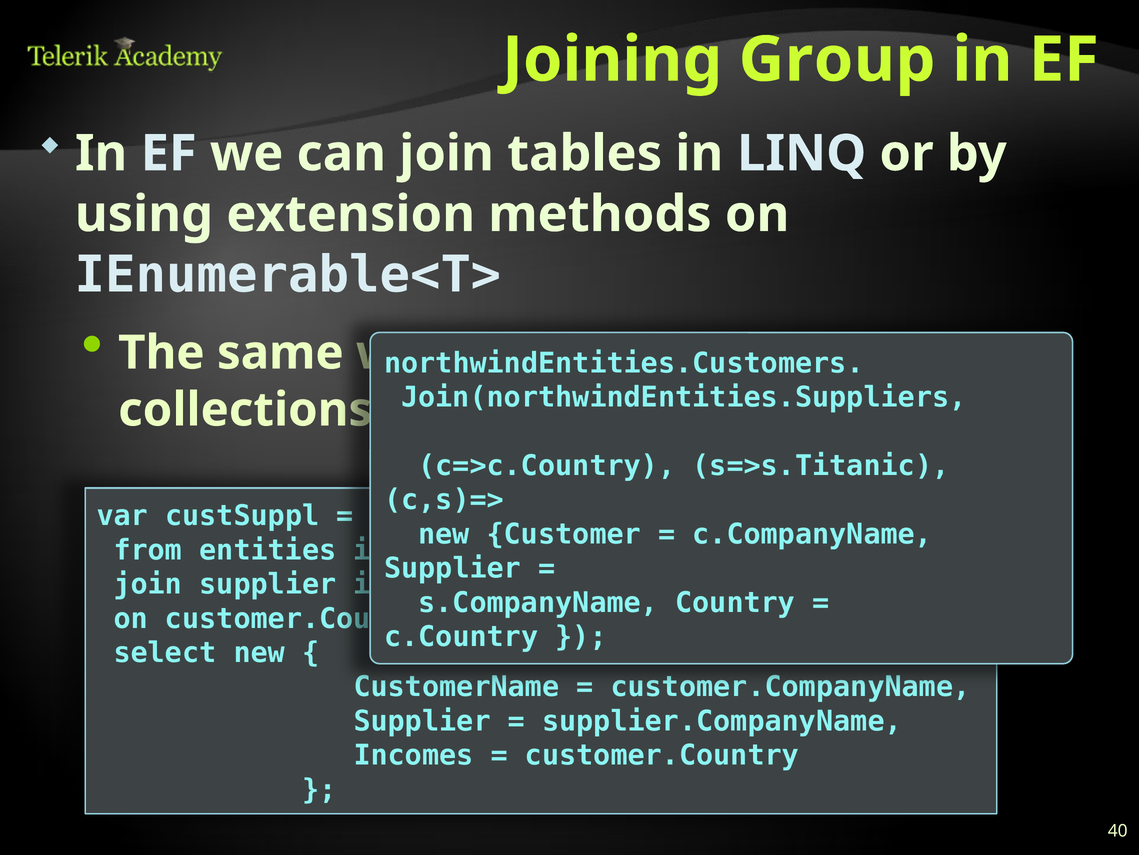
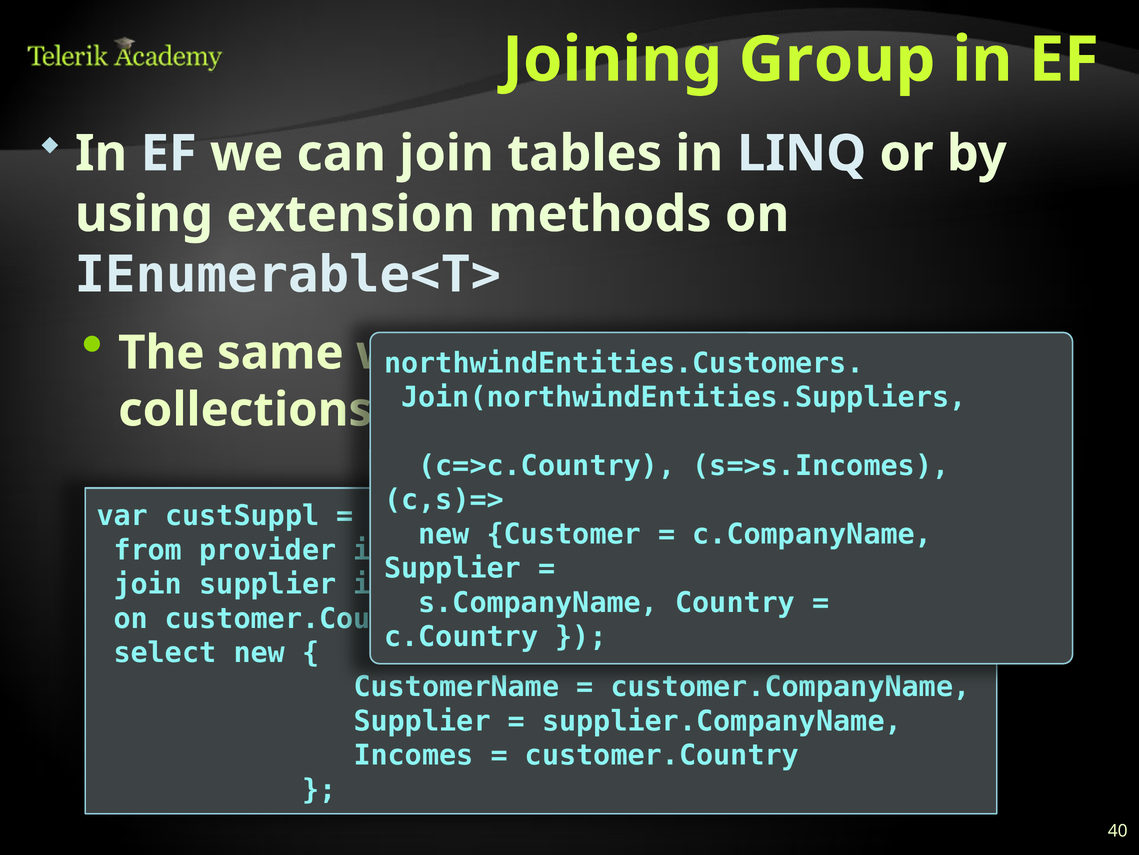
s=>s.Titanic: s=>s.Titanic -> s=>s.Incomes
entities: entities -> provider
